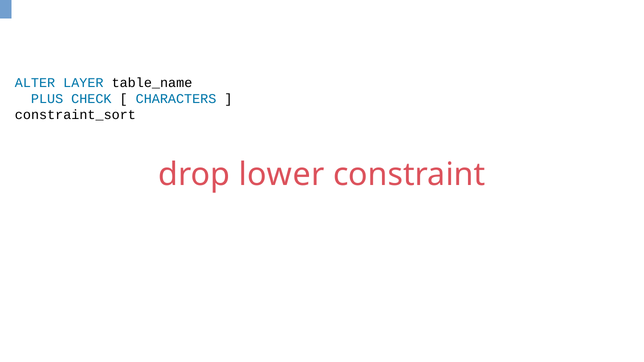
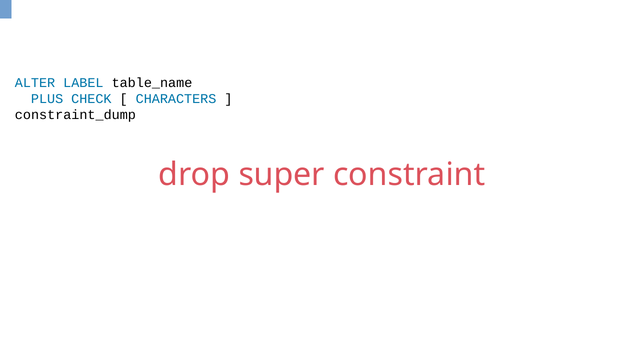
LAYER: LAYER -> LABEL
constraint_sort: constraint_sort -> constraint_dump
lower: lower -> super
